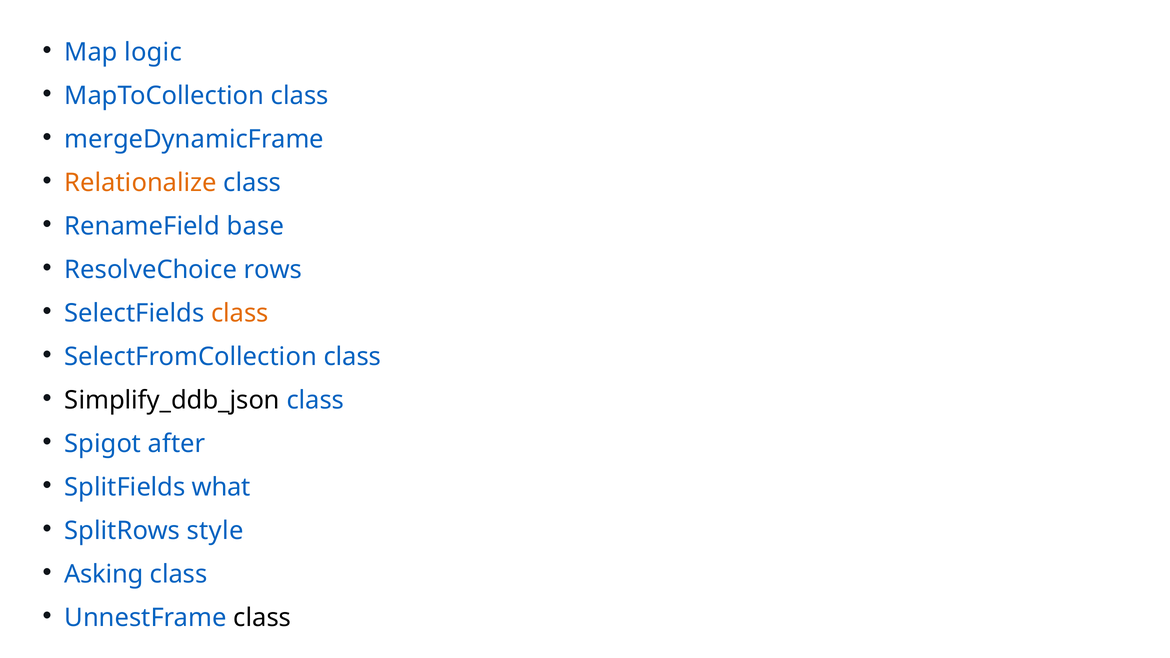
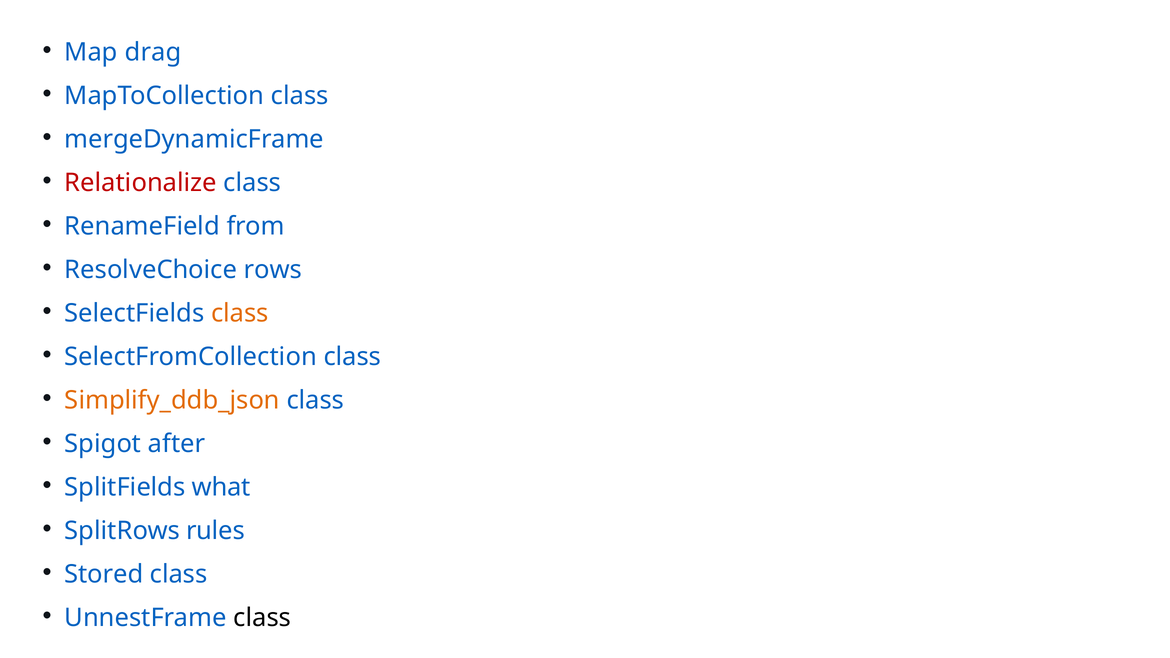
logic: logic -> drag
Relationalize colour: orange -> red
base: base -> from
Simplify_ddb_json colour: black -> orange
style: style -> rules
Asking: Asking -> Stored
